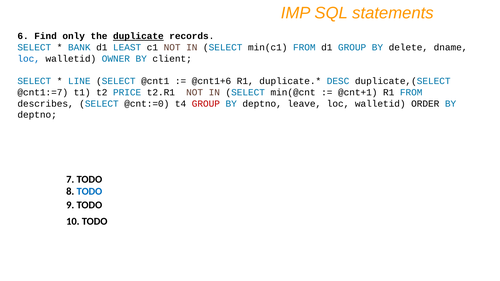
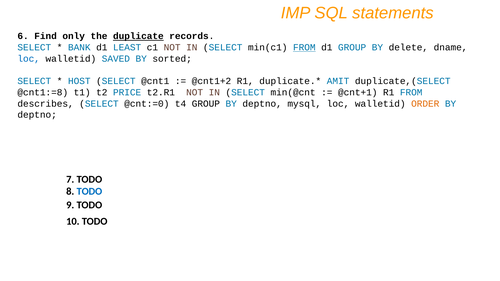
FROM at (304, 47) underline: none -> present
OWNER: OWNER -> SAVED
client: client -> sorted
LINE: LINE -> HOST
@cnt1+6: @cnt1+6 -> @cnt1+2
DESC: DESC -> AMIT
@cnt1:=7: @cnt1:=7 -> @cnt1:=8
GROUP at (206, 104) colour: red -> black
leave: leave -> mysql
ORDER colour: black -> orange
